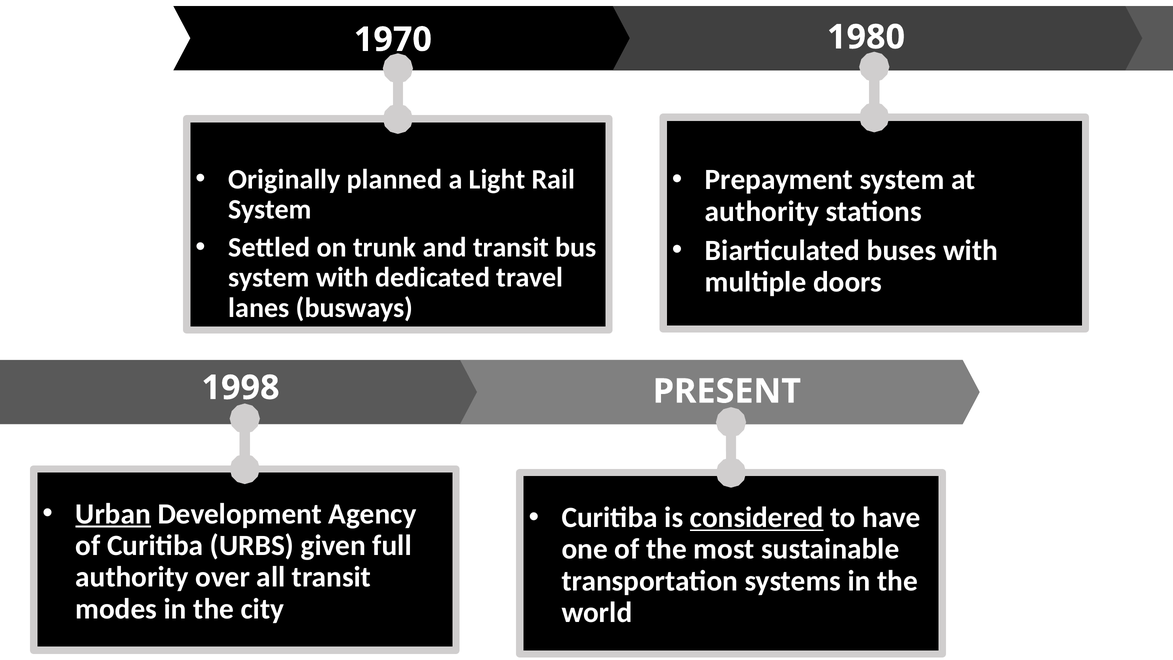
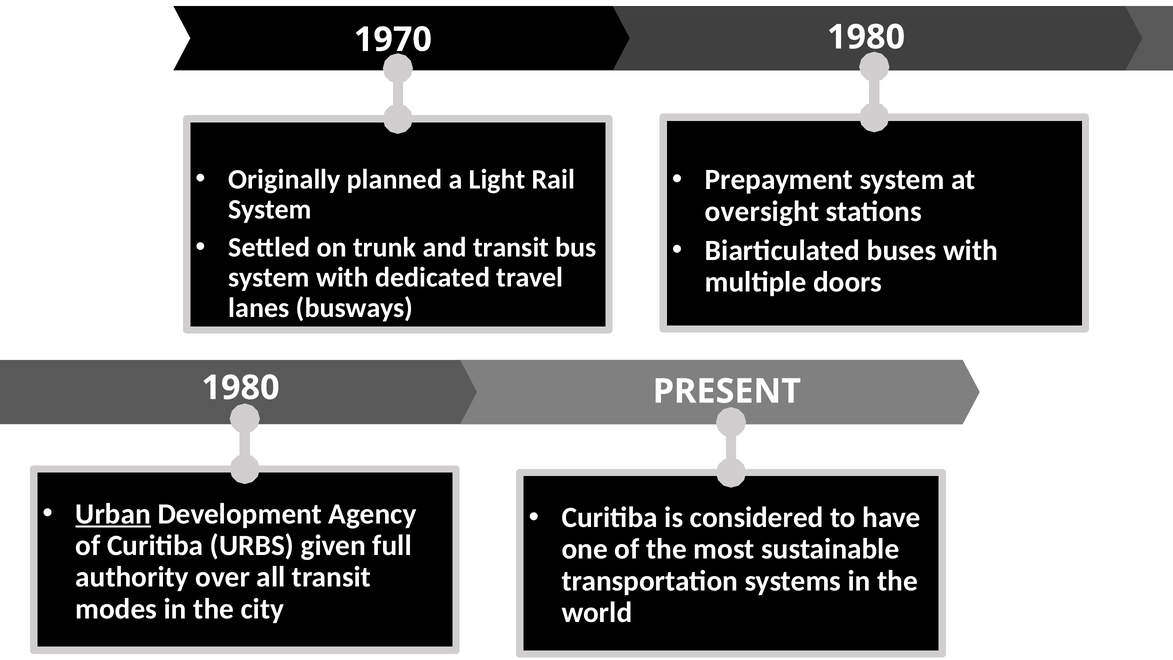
authority at (762, 211): authority -> oversight
1998 at (241, 388): 1998 -> 1980
considered underline: present -> none
